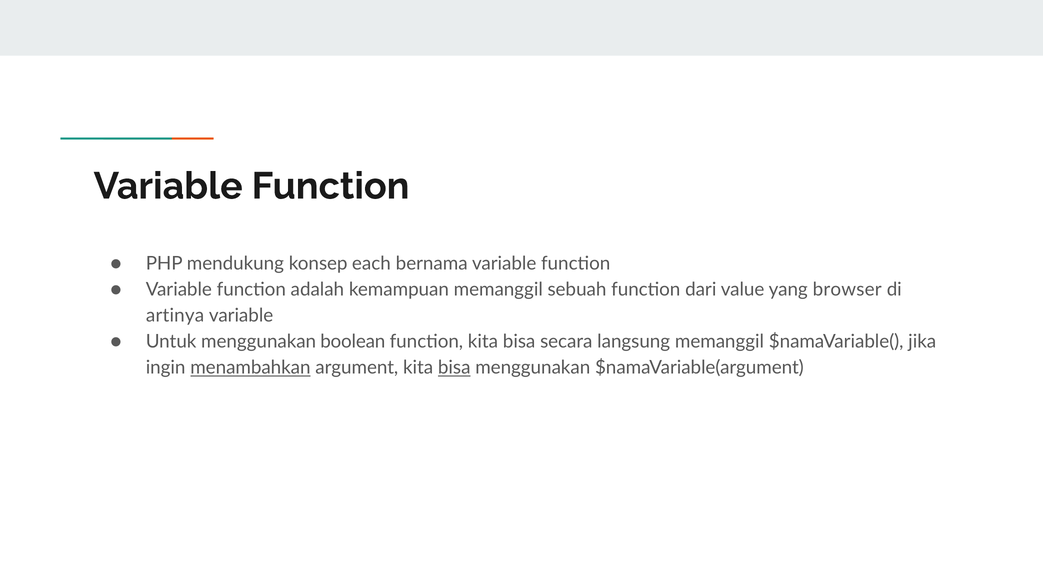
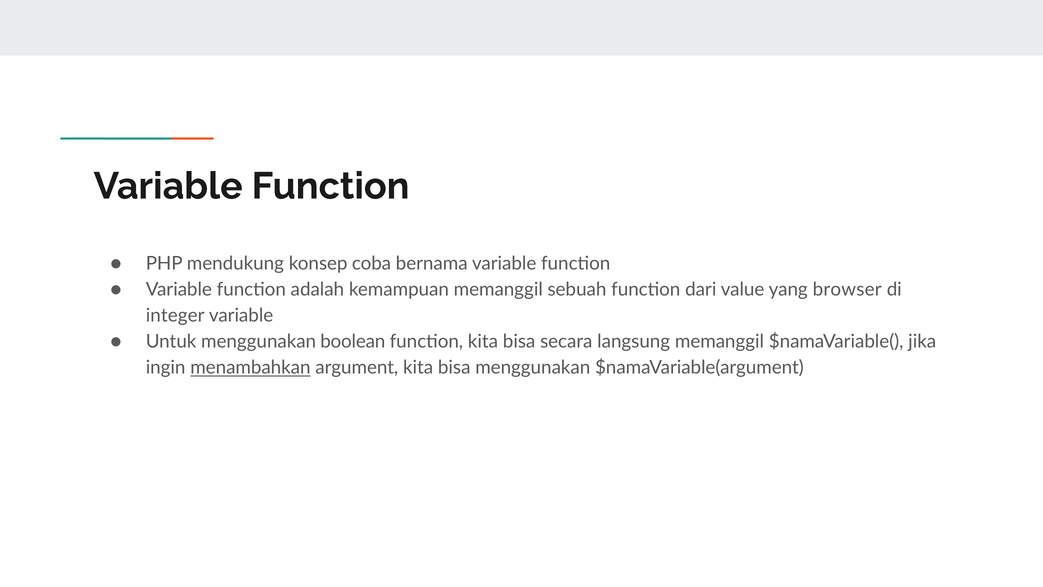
each: each -> coba
artinya: artinya -> integer
bisa at (454, 368) underline: present -> none
